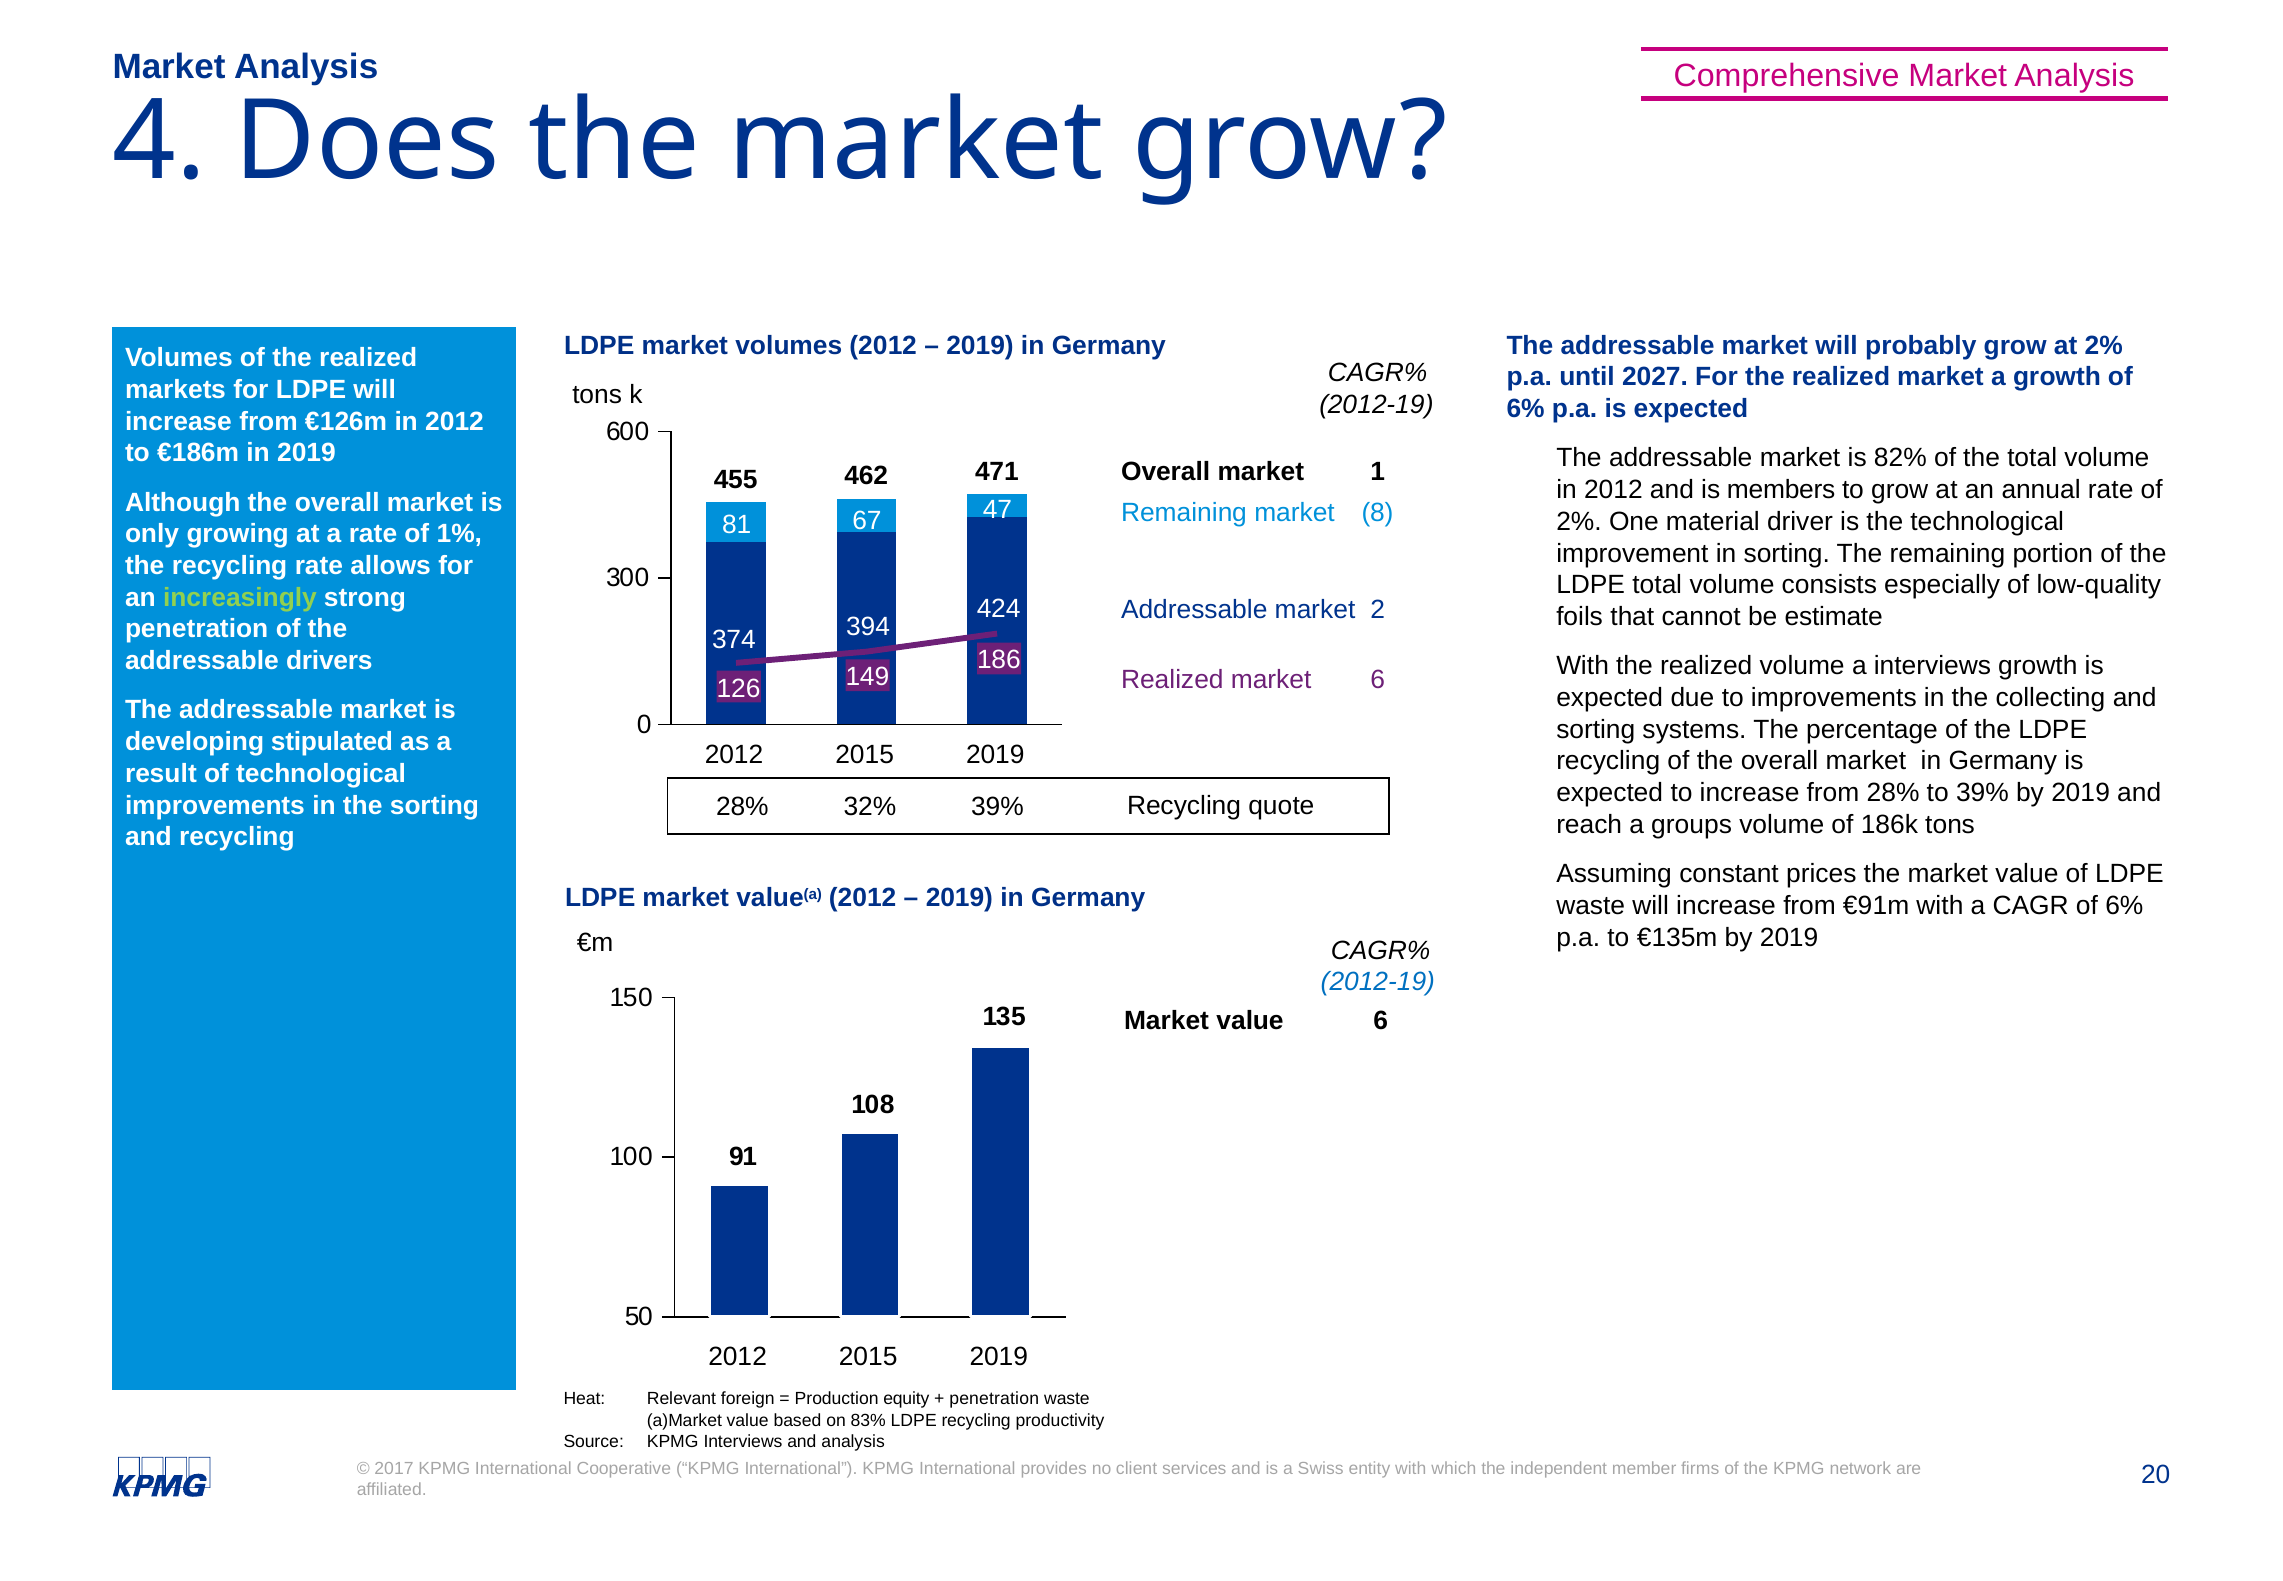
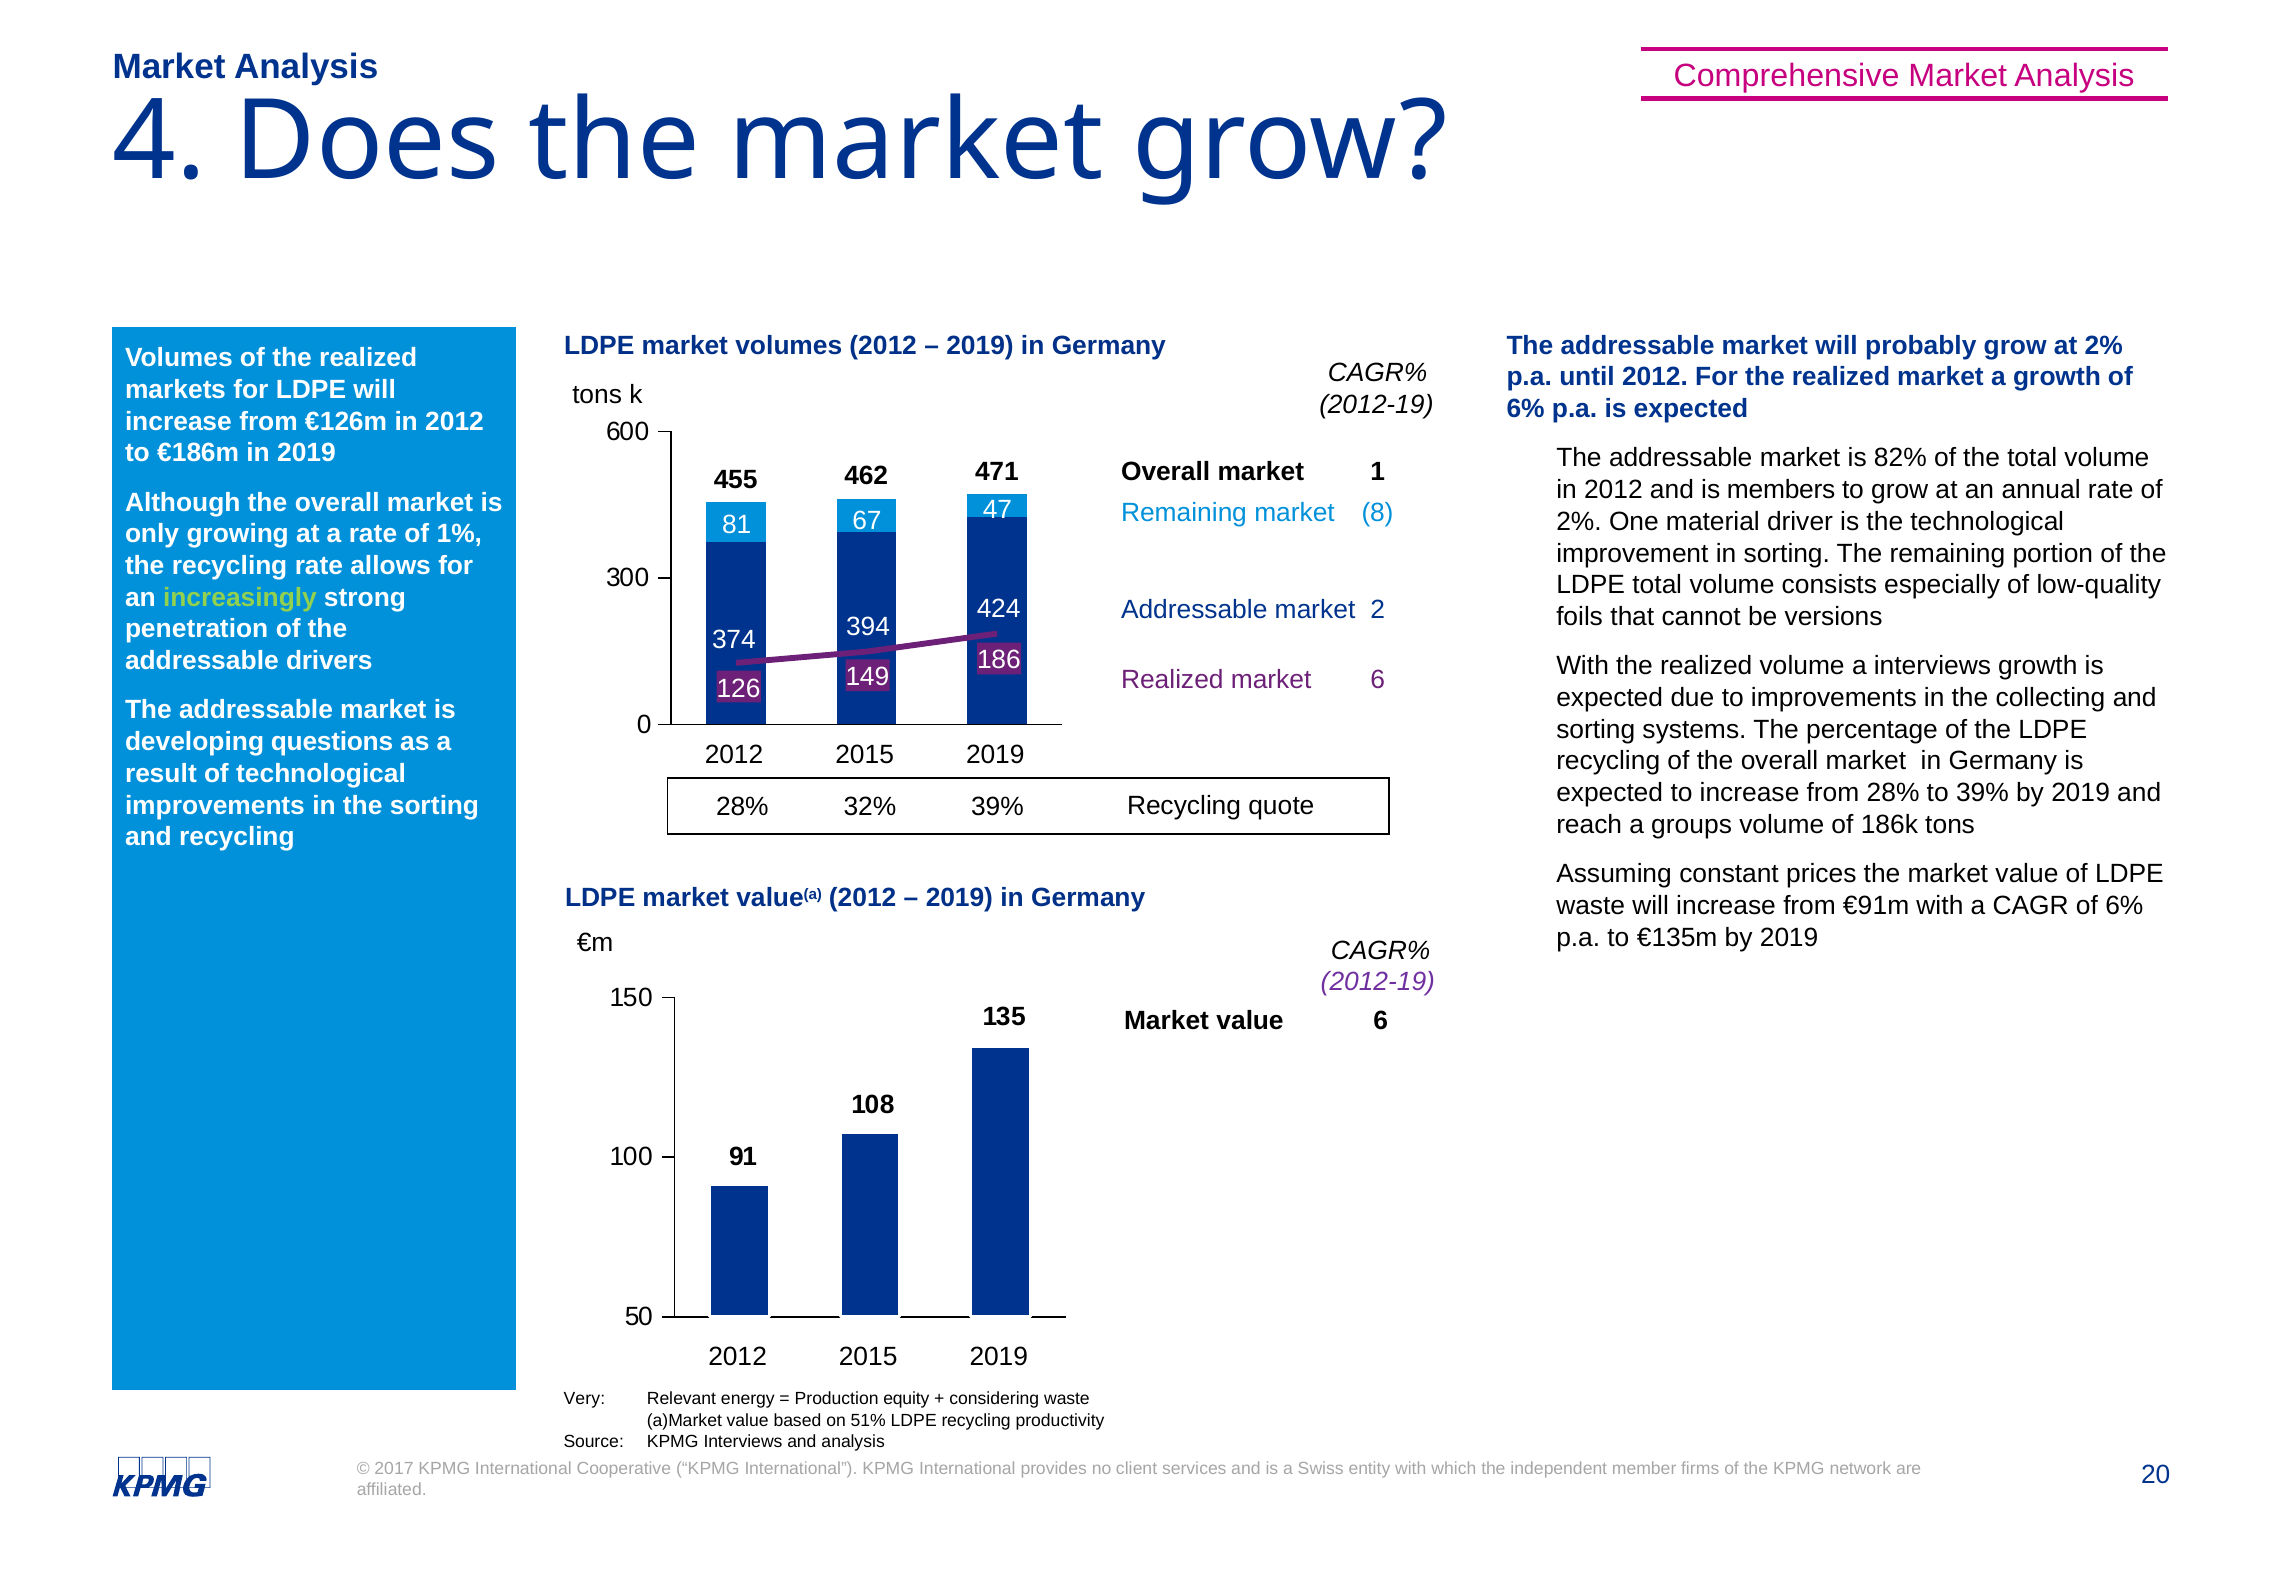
until 2027: 2027 -> 2012
estimate: estimate -> versions
stipulated: stipulated -> questions
2012-19 at (1378, 982) colour: blue -> purple
Heat: Heat -> Very
foreign: foreign -> energy
penetration at (994, 1399): penetration -> considering
83%: 83% -> 51%
